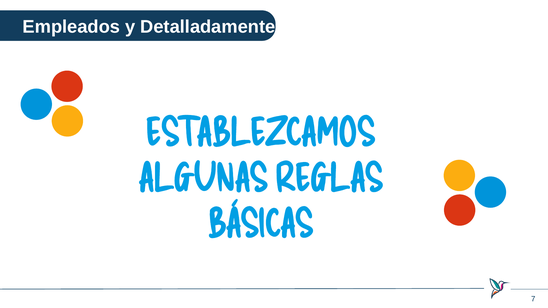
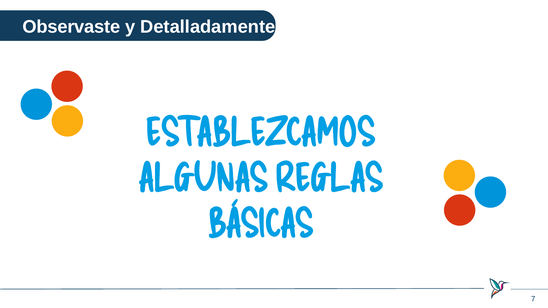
Empleados: Empleados -> Observaste
